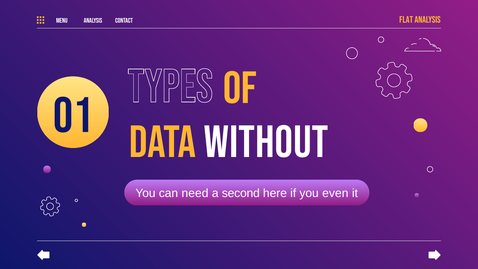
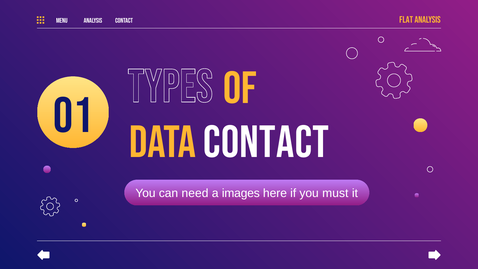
DATA WITHOUT: WITHOUT -> CONTACT
second: second -> images
even: even -> must
